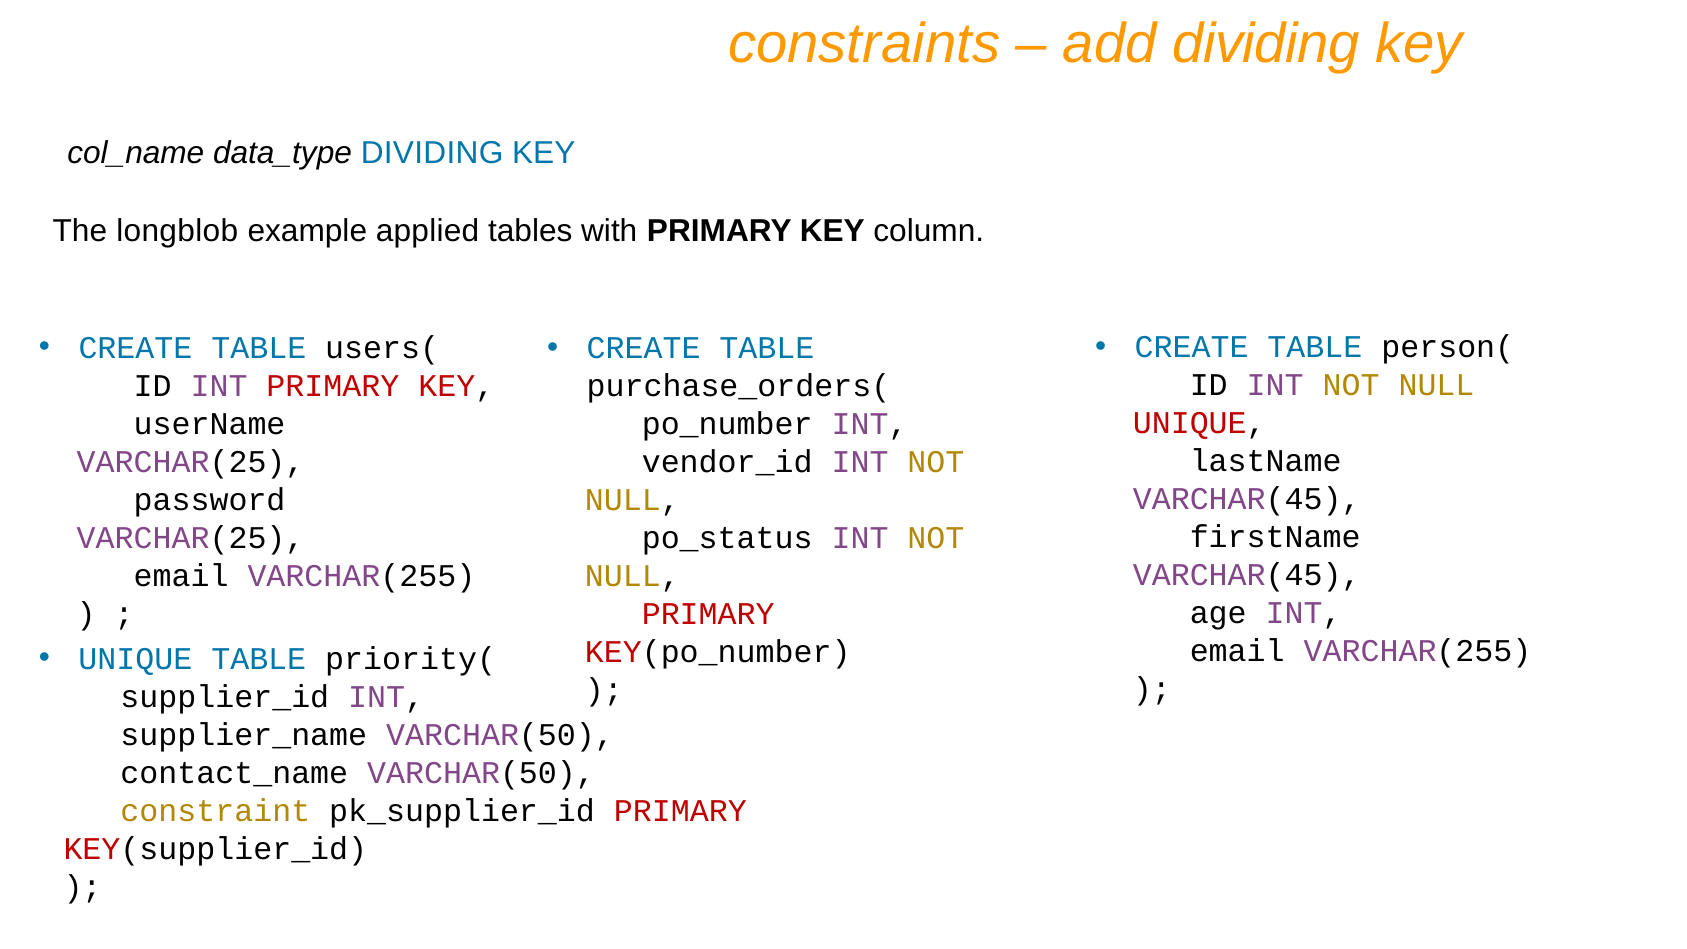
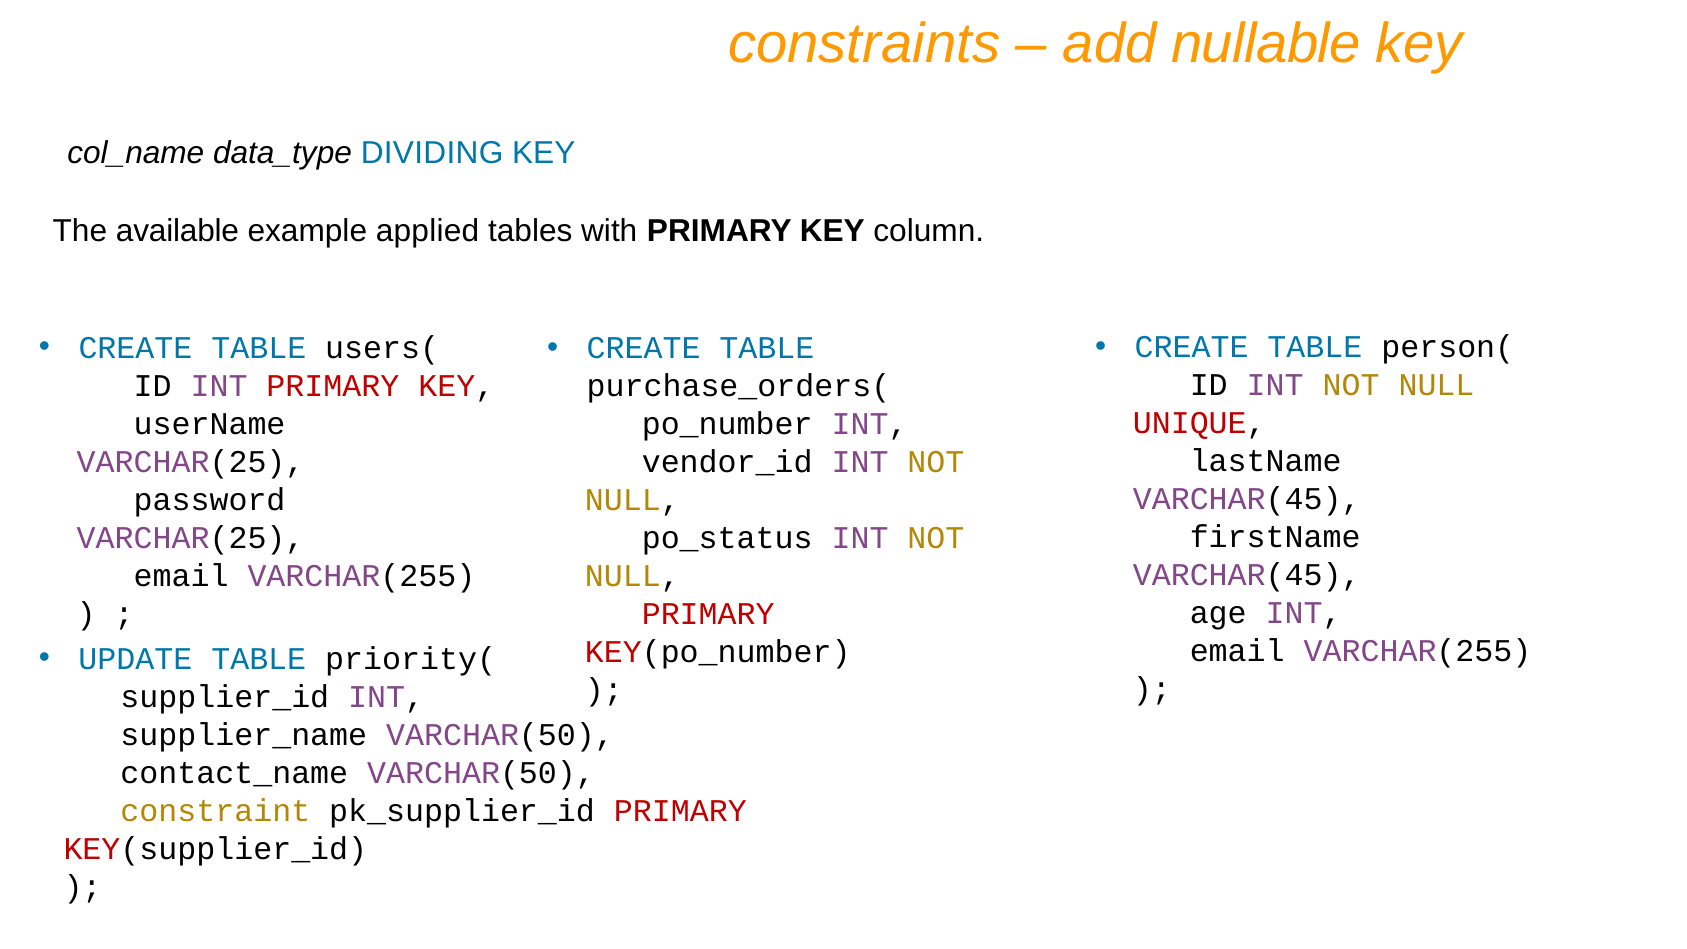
add dividing: dividing -> nullable
longblob: longblob -> available
UNIQUE at (135, 659): UNIQUE -> UPDATE
